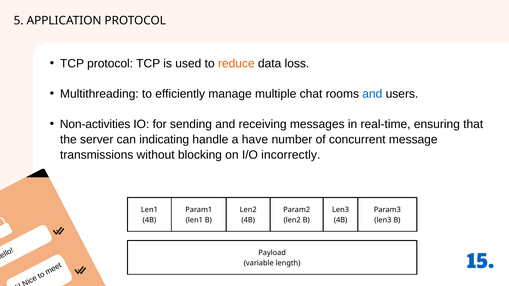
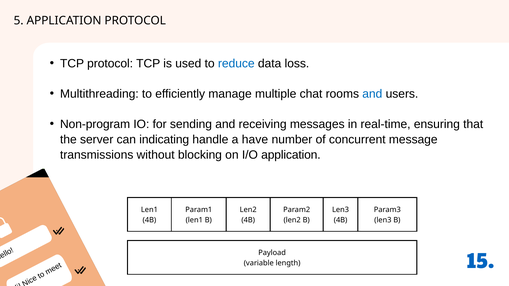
reduce colour: orange -> blue
Non-activities: Non-activities -> Non-program
I/O incorrectly: incorrectly -> application
